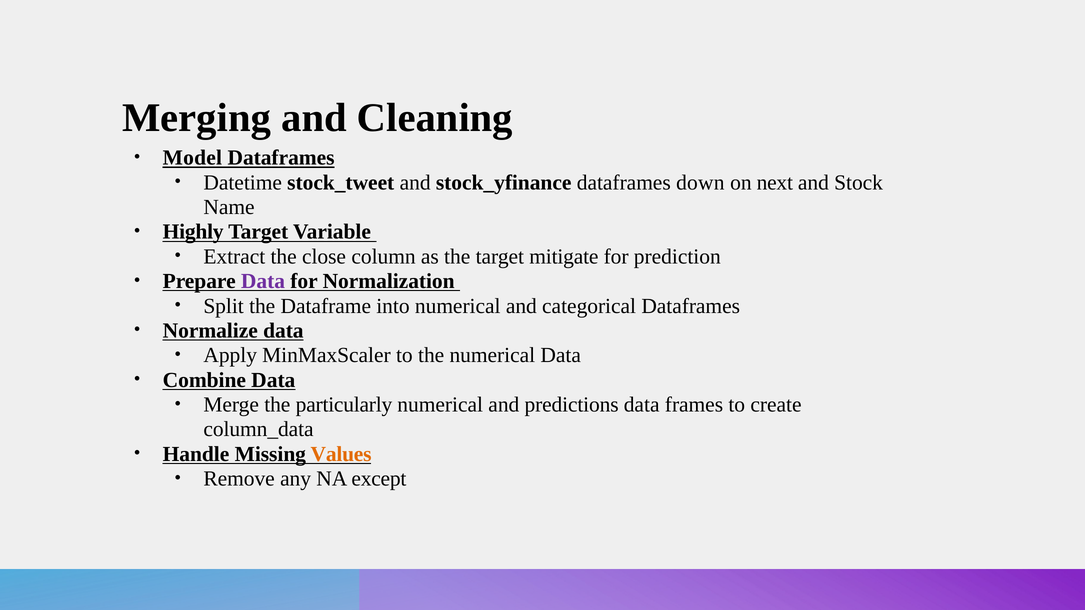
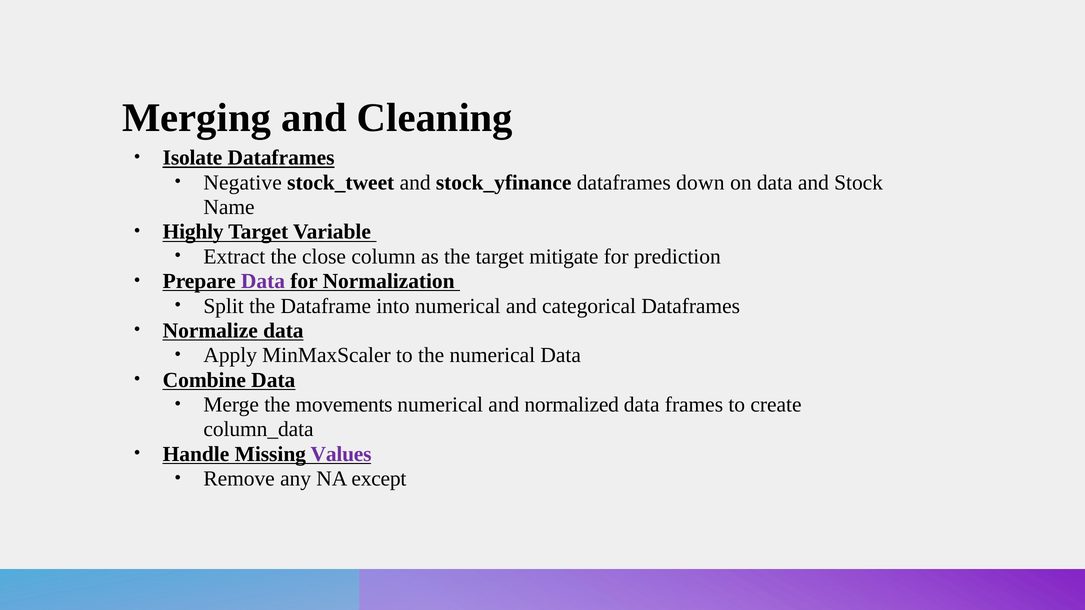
Model: Model -> Isolate
Datetime: Datetime -> Negative
on next: next -> data
particularly: particularly -> movements
predictions: predictions -> normalized
Values colour: orange -> purple
